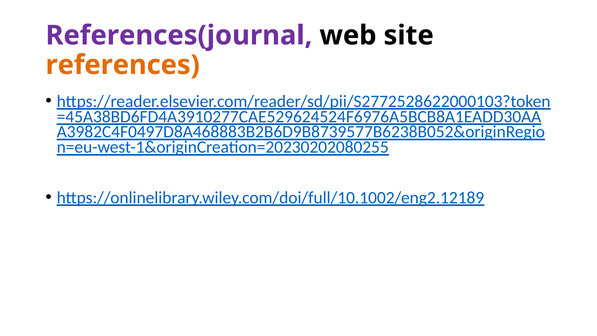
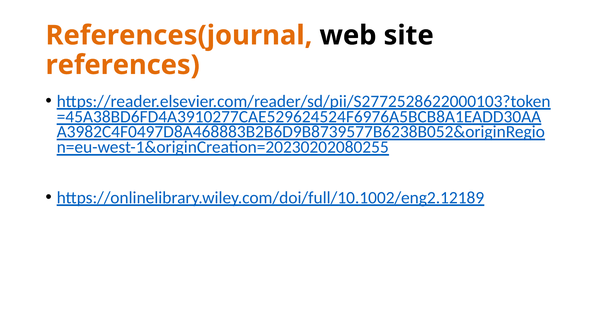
References(journal colour: purple -> orange
